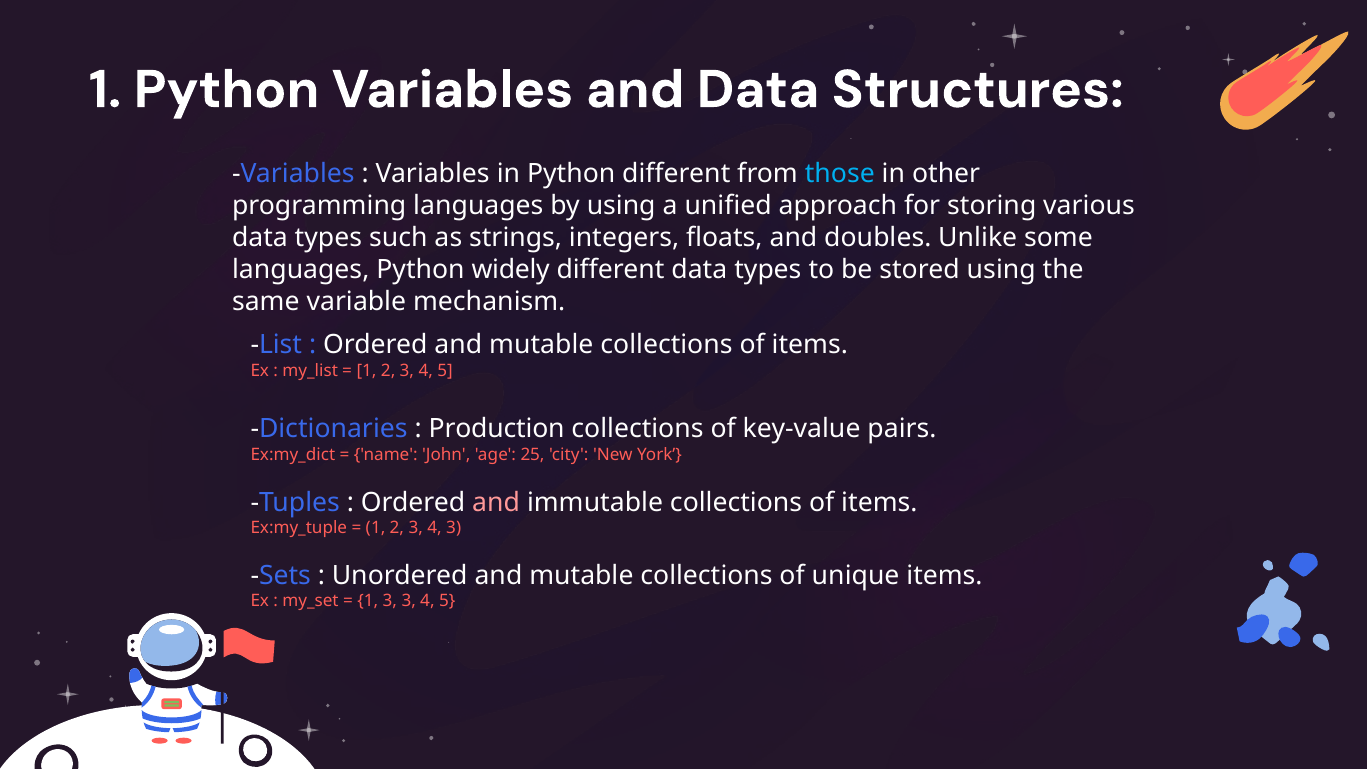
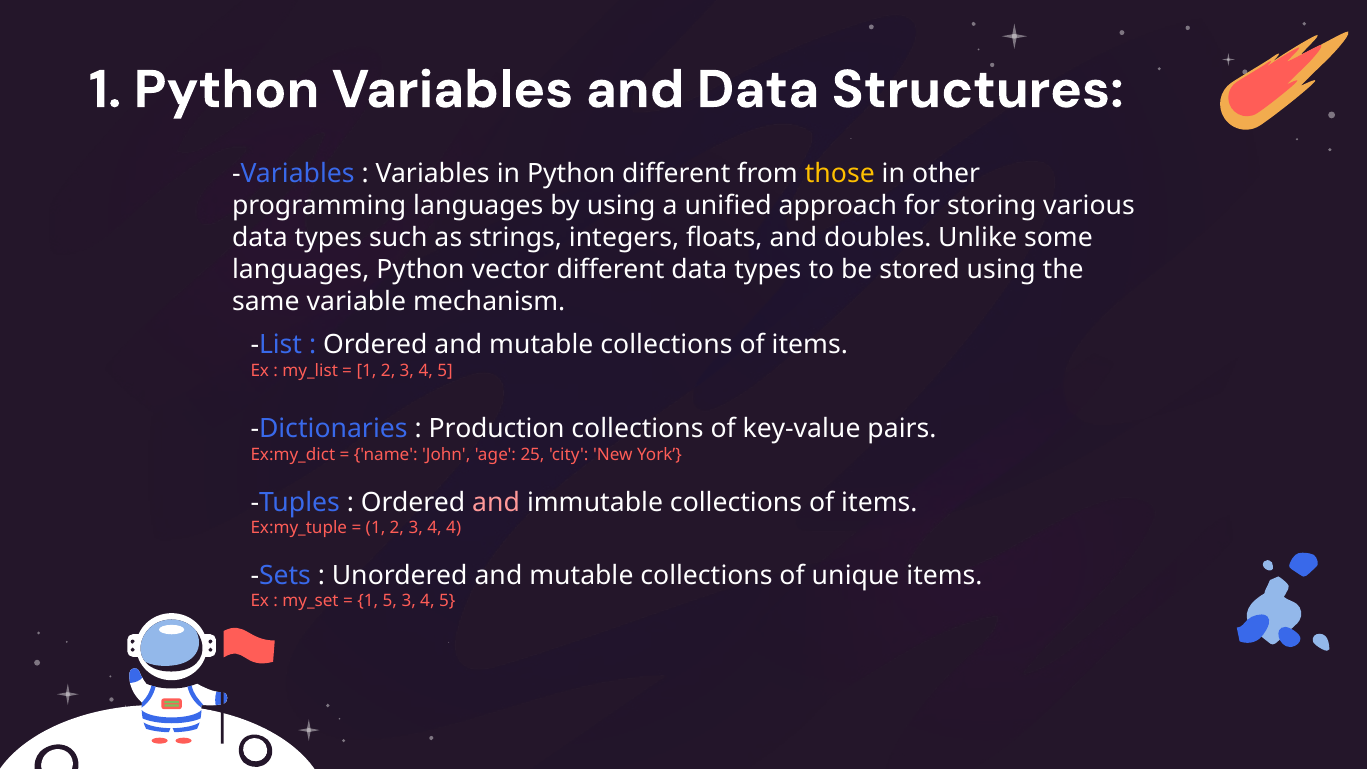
those colour: light blue -> yellow
widely: widely -> vector
4 3: 3 -> 4
1 3: 3 -> 5
